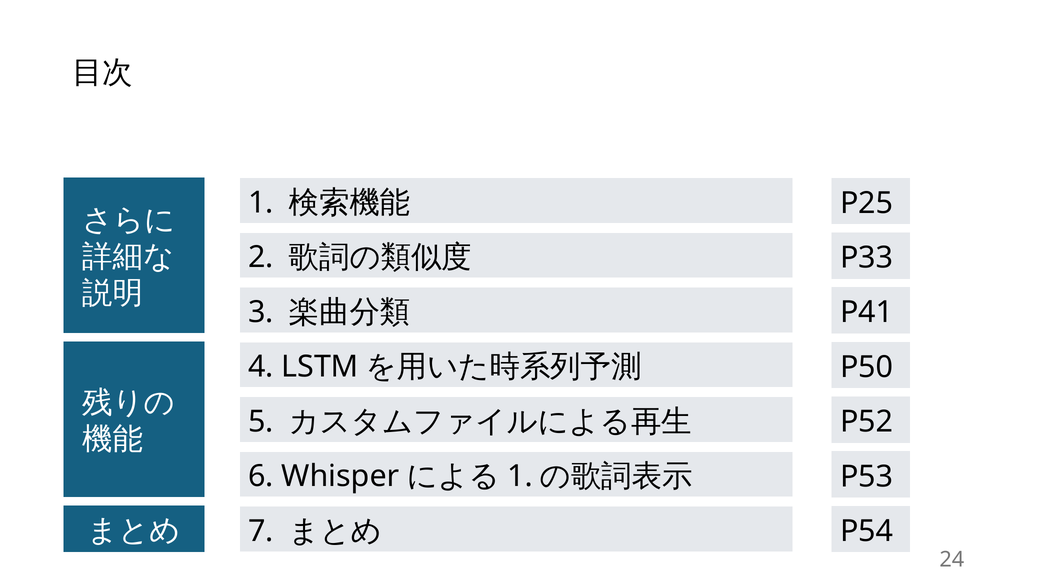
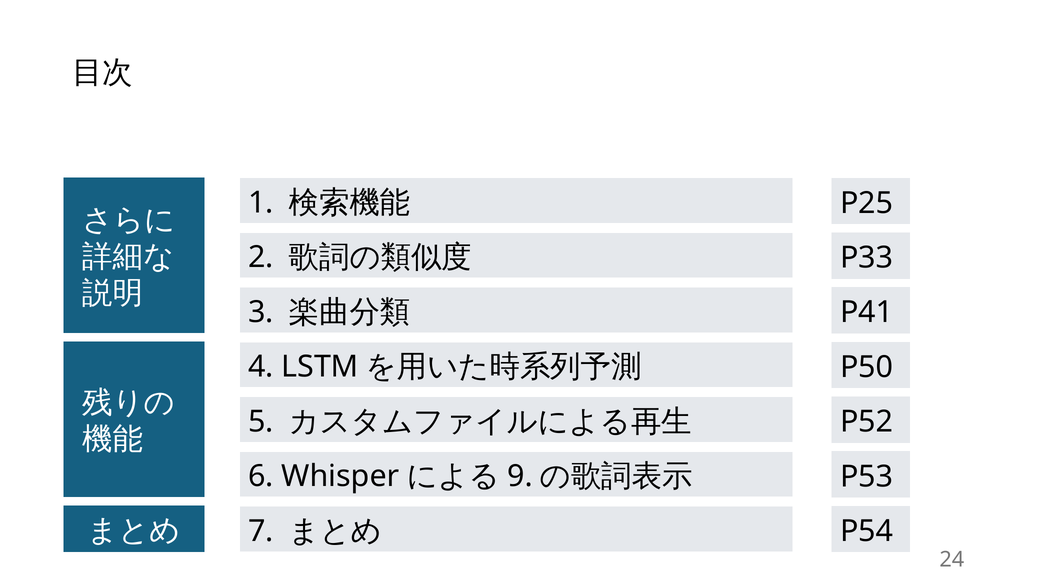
1 at (520, 477): 1 -> 9
